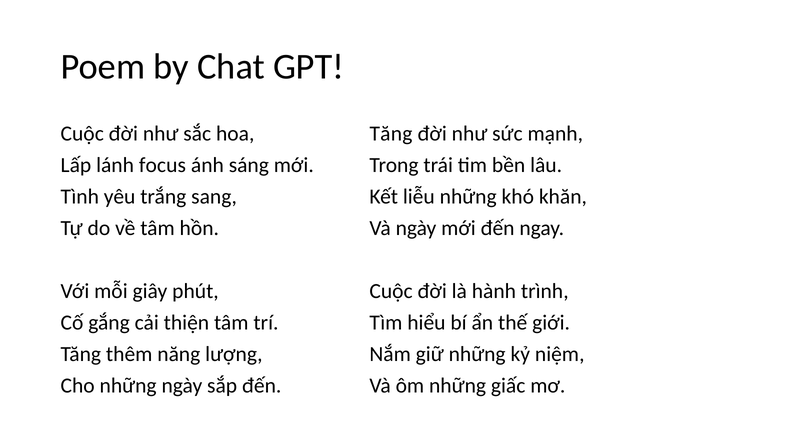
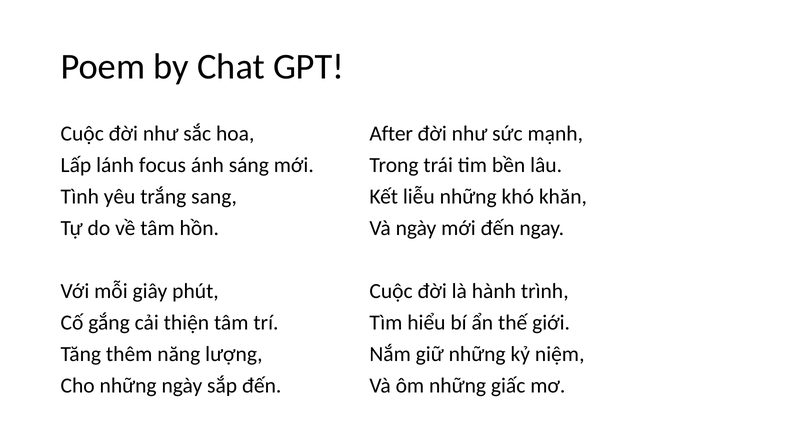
Tăng at (391, 134): Tăng -> After
